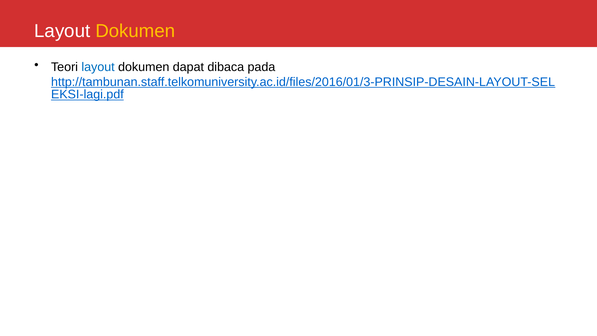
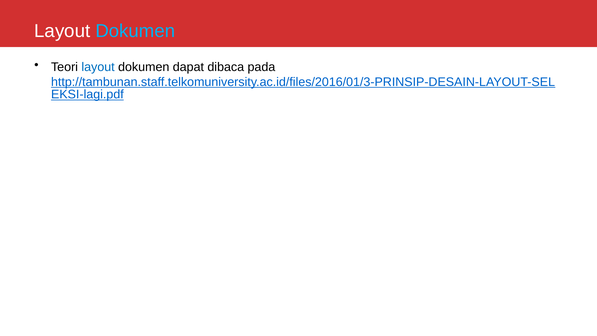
Dokumen at (135, 31) colour: yellow -> light blue
